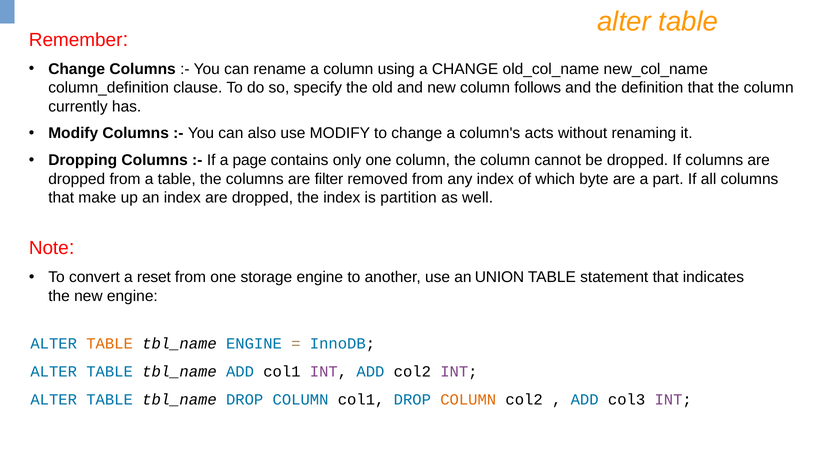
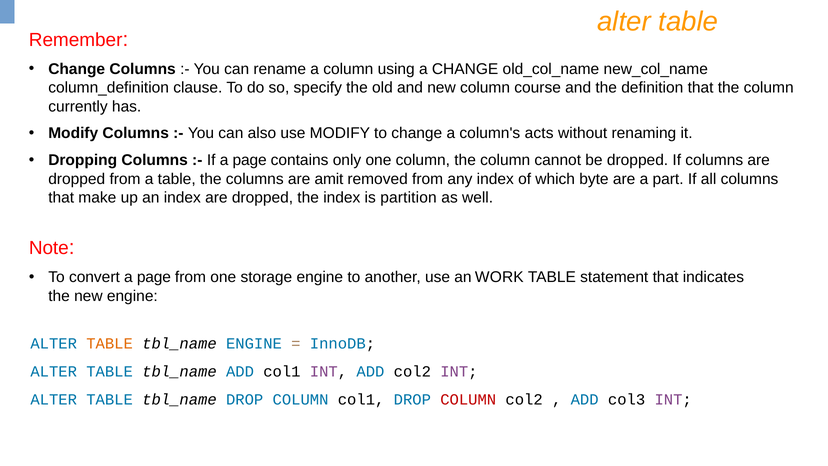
follows: follows -> course
filter: filter -> amit
convert a reset: reset -> page
UNION: UNION -> WORK
COLUMN at (468, 400) colour: orange -> red
